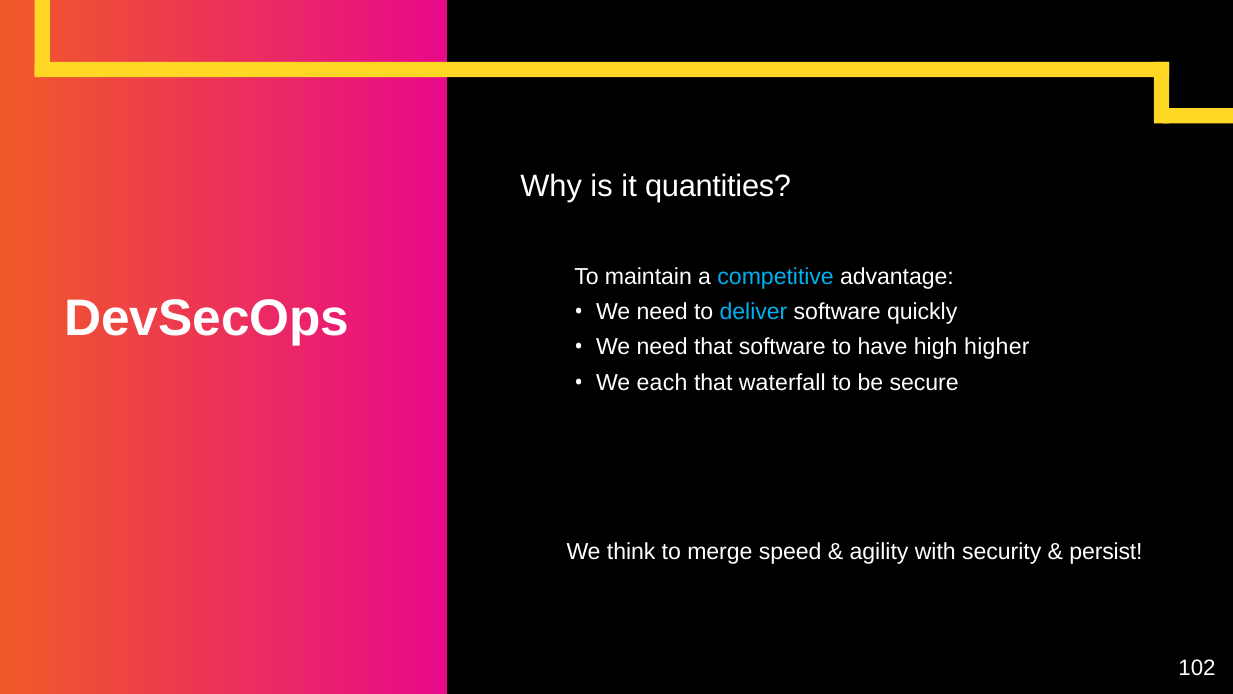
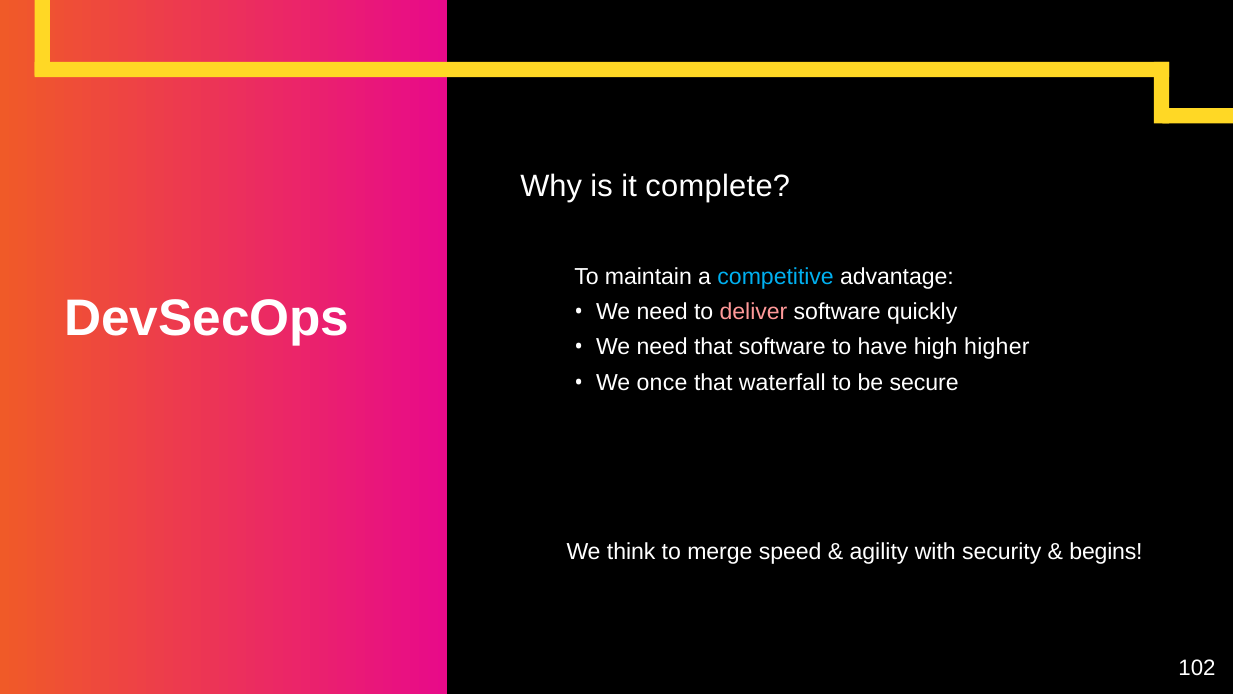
quantities: quantities -> complete
deliver colour: light blue -> pink
each: each -> once
persist: persist -> begins
